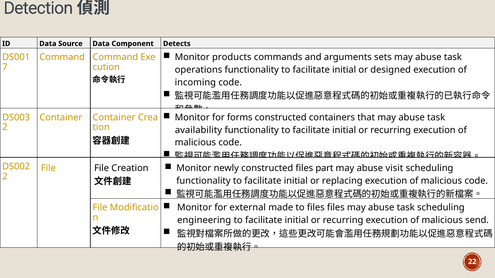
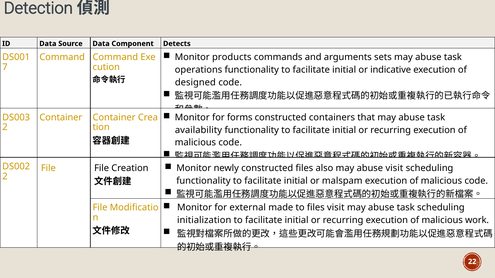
designed: designed -> indicative
incoming: incoming -> designed
part: part -> also
replacing: replacing -> malspam
files files: files -> visit
engineering: engineering -> initialization
send: send -> work
